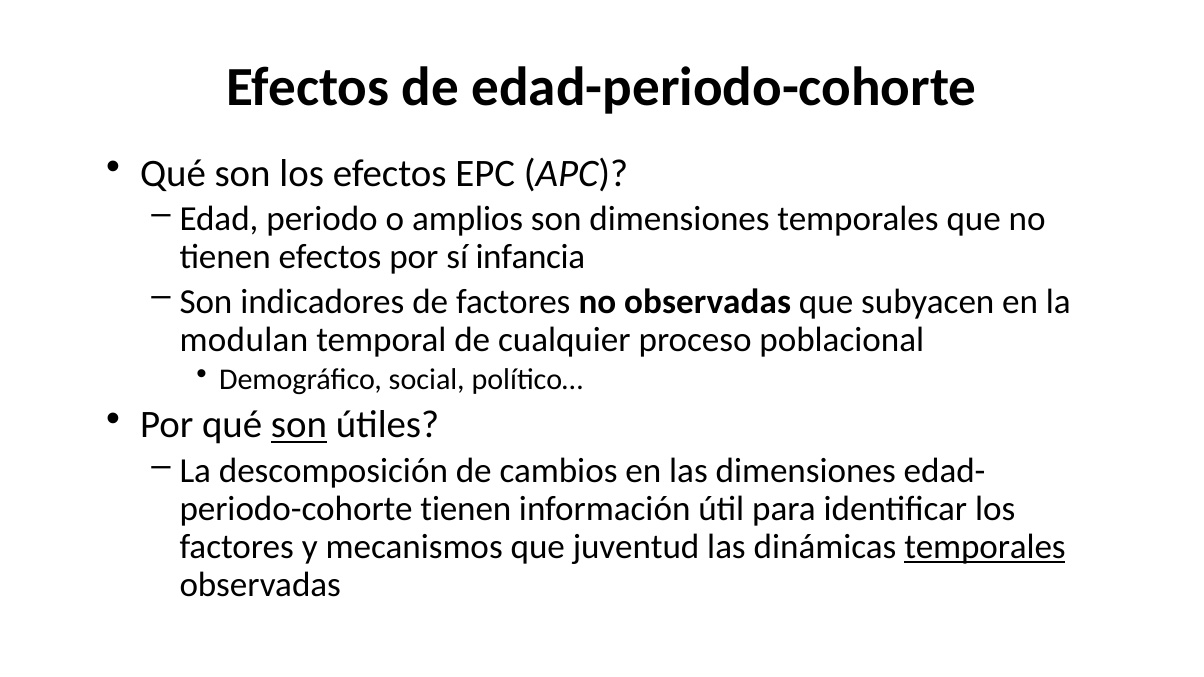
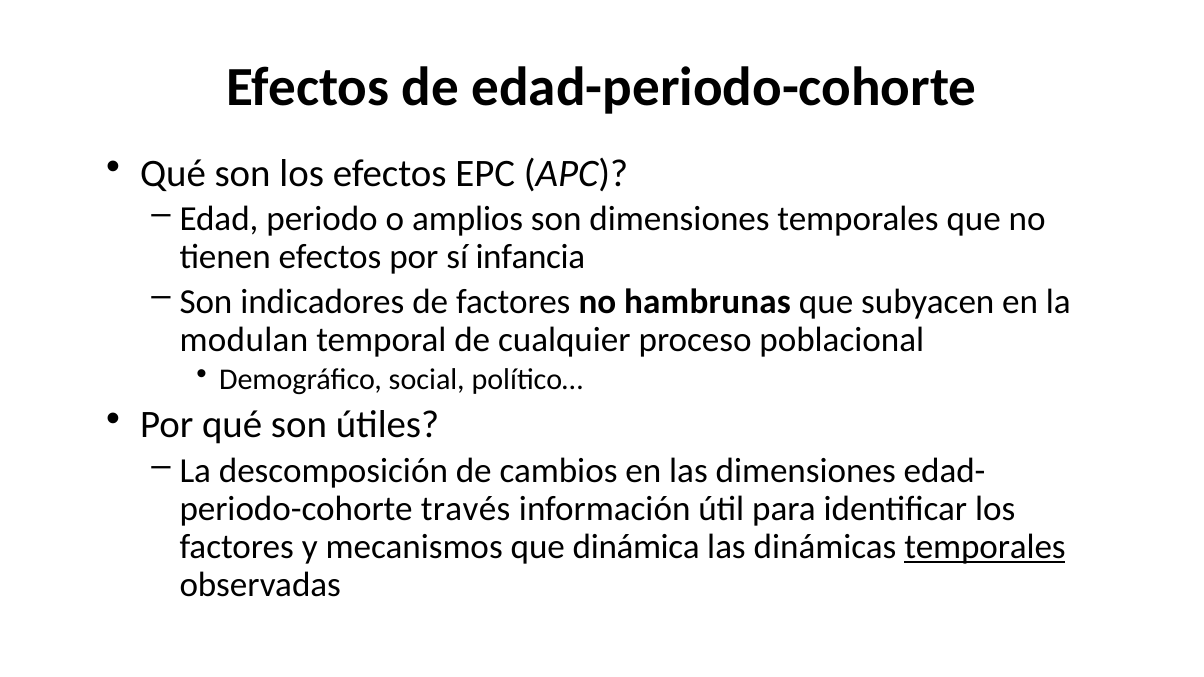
no observadas: observadas -> hambrunas
son at (299, 425) underline: present -> none
tienen at (466, 509): tienen -> través
juventud: juventud -> dinámica
